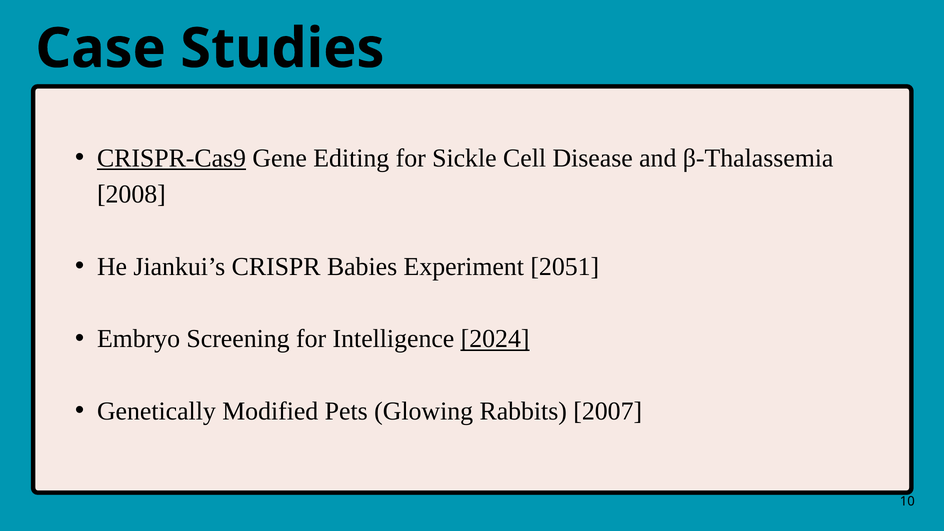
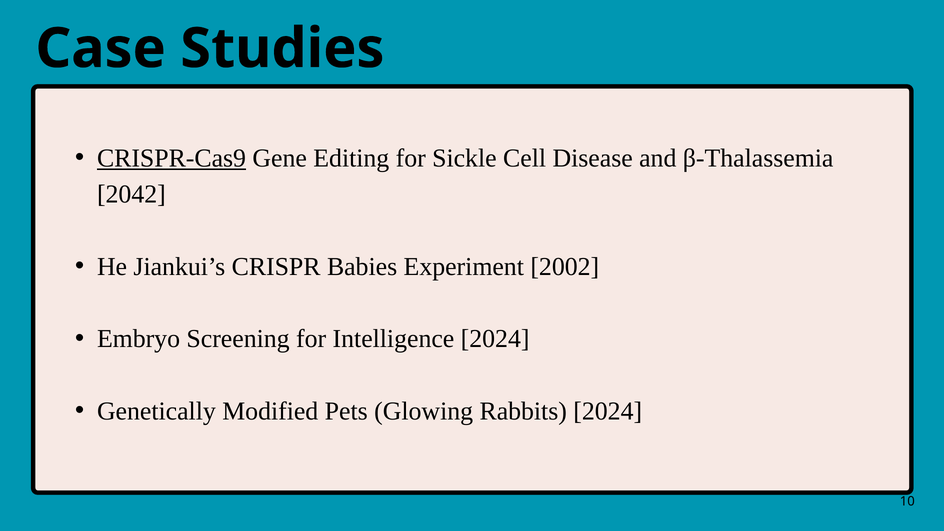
2008: 2008 -> 2042
2051: 2051 -> 2002
2024 at (495, 339) underline: present -> none
Rabbits 2007: 2007 -> 2024
